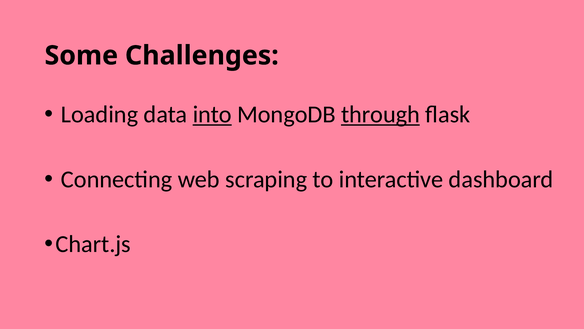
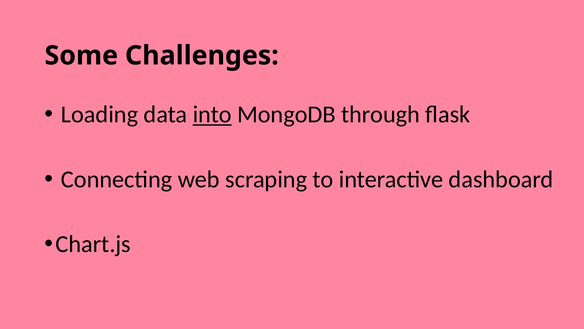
through underline: present -> none
